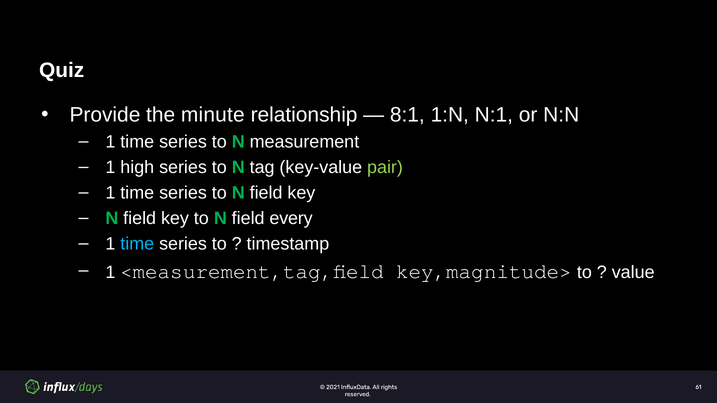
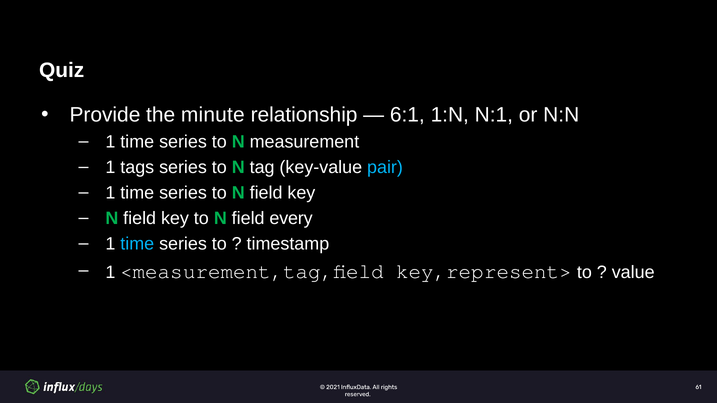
8:1: 8:1 -> 6:1
high: high -> tags
pair colour: light green -> light blue
key,magnitude>: key,magnitude> -> key,represent>
